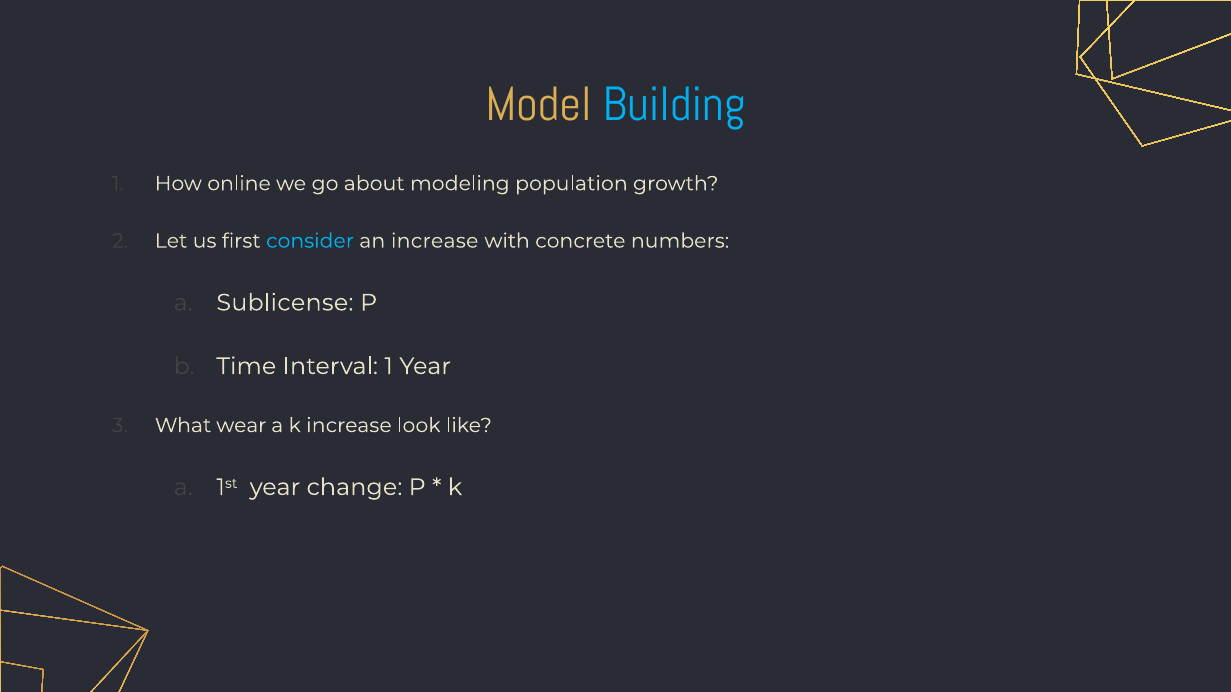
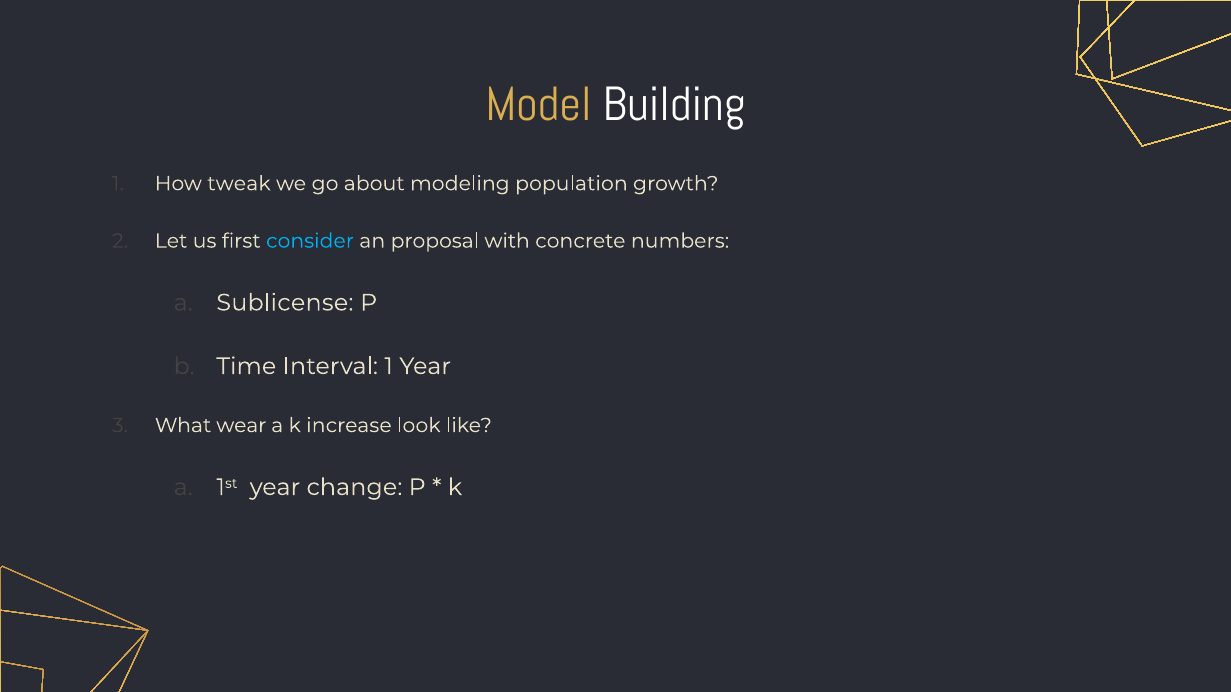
Building colour: light blue -> white
online: online -> tweak
an increase: increase -> proposal
